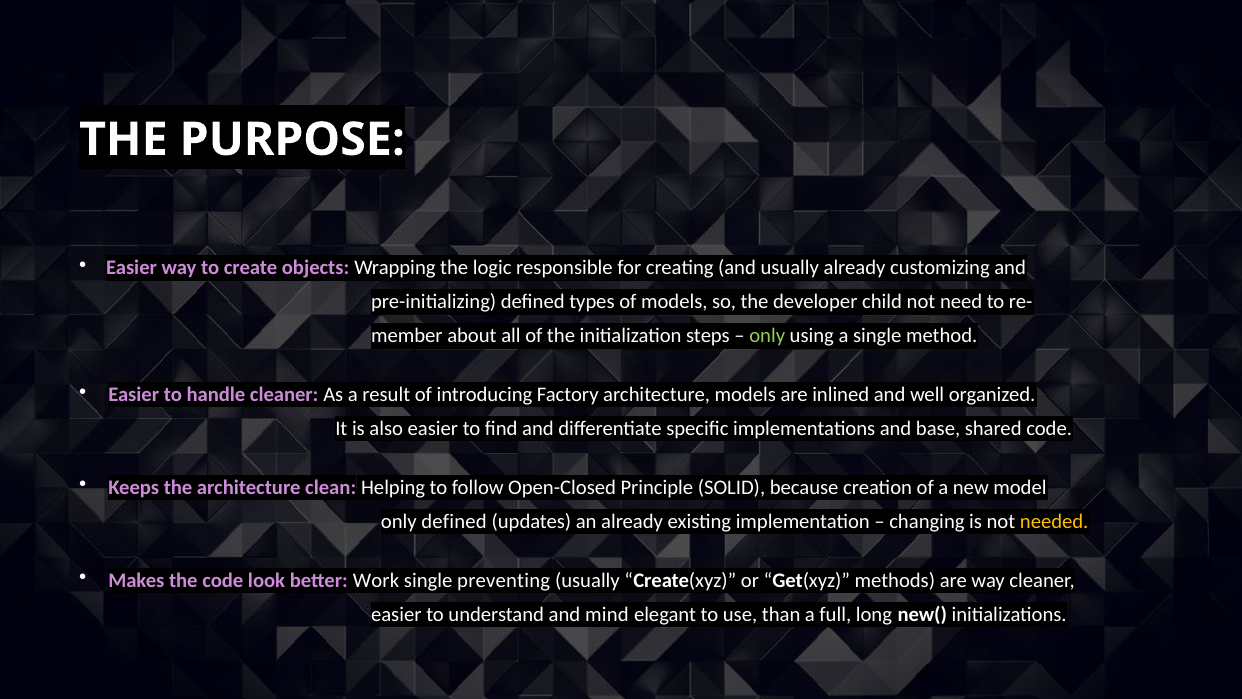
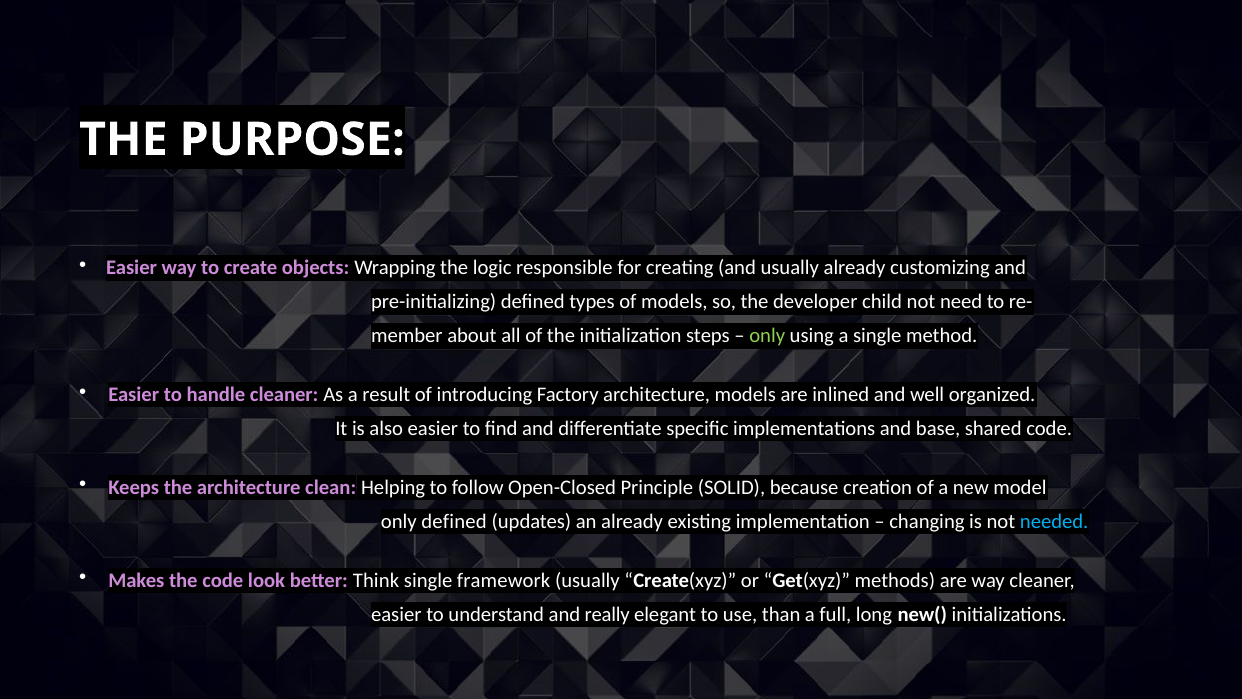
needed colour: yellow -> light blue
Work: Work -> Think
preventing: preventing -> framework
mind: mind -> really
